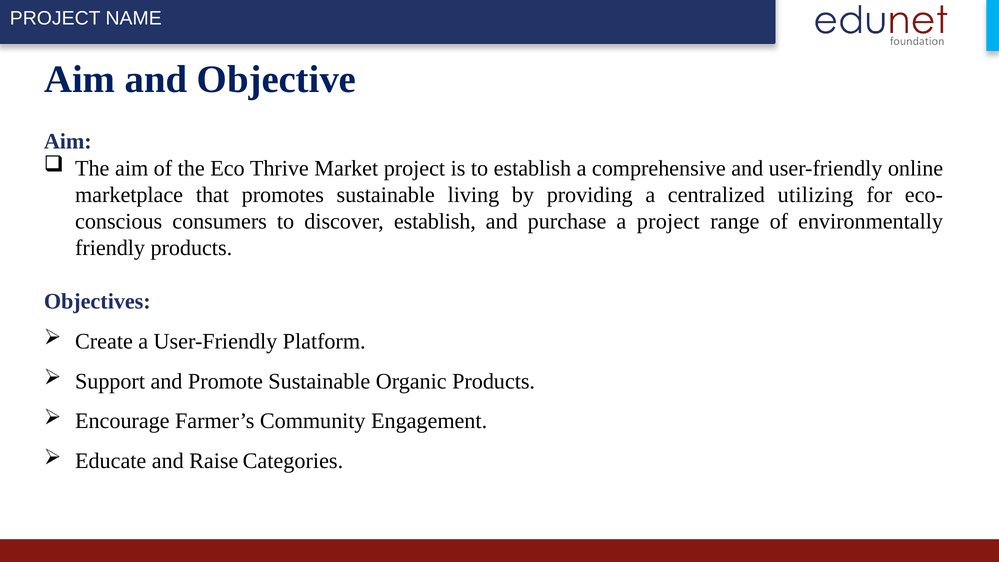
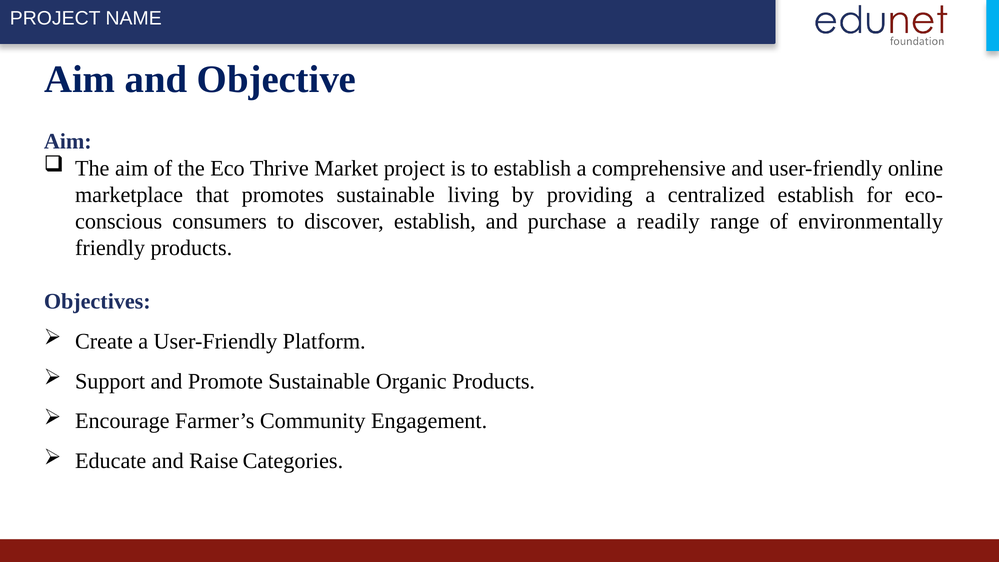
centralized utilizing: utilizing -> establish
a project: project -> readily
